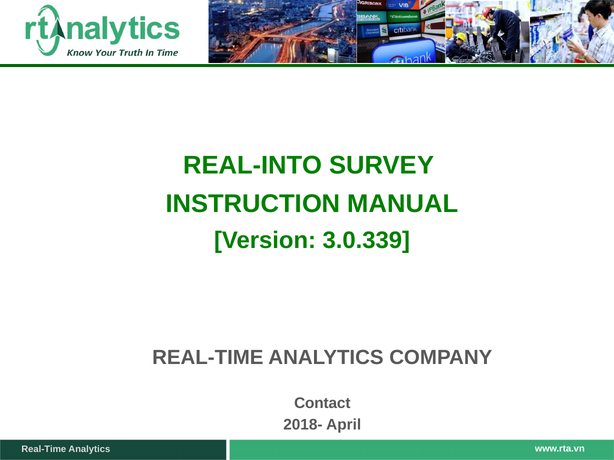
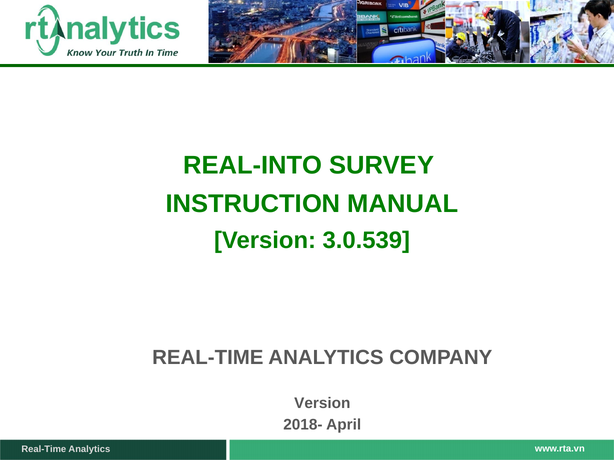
3.0.339: 3.0.339 -> 3.0.539
Contact at (322, 404): Contact -> Version
